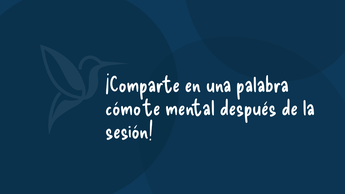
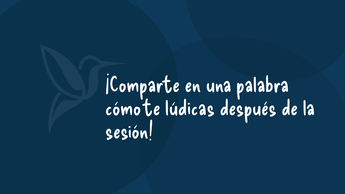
mental: mental -> lúdicas
